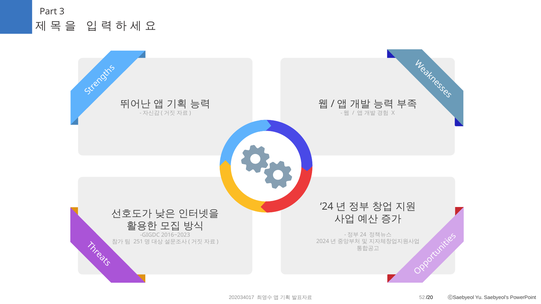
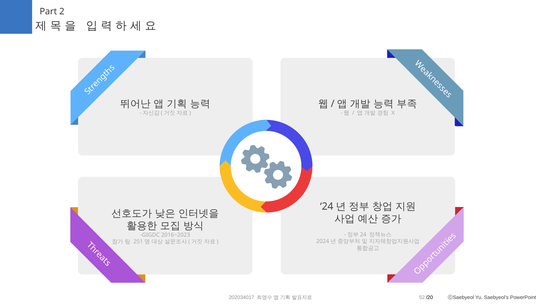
3: 3 -> 2
